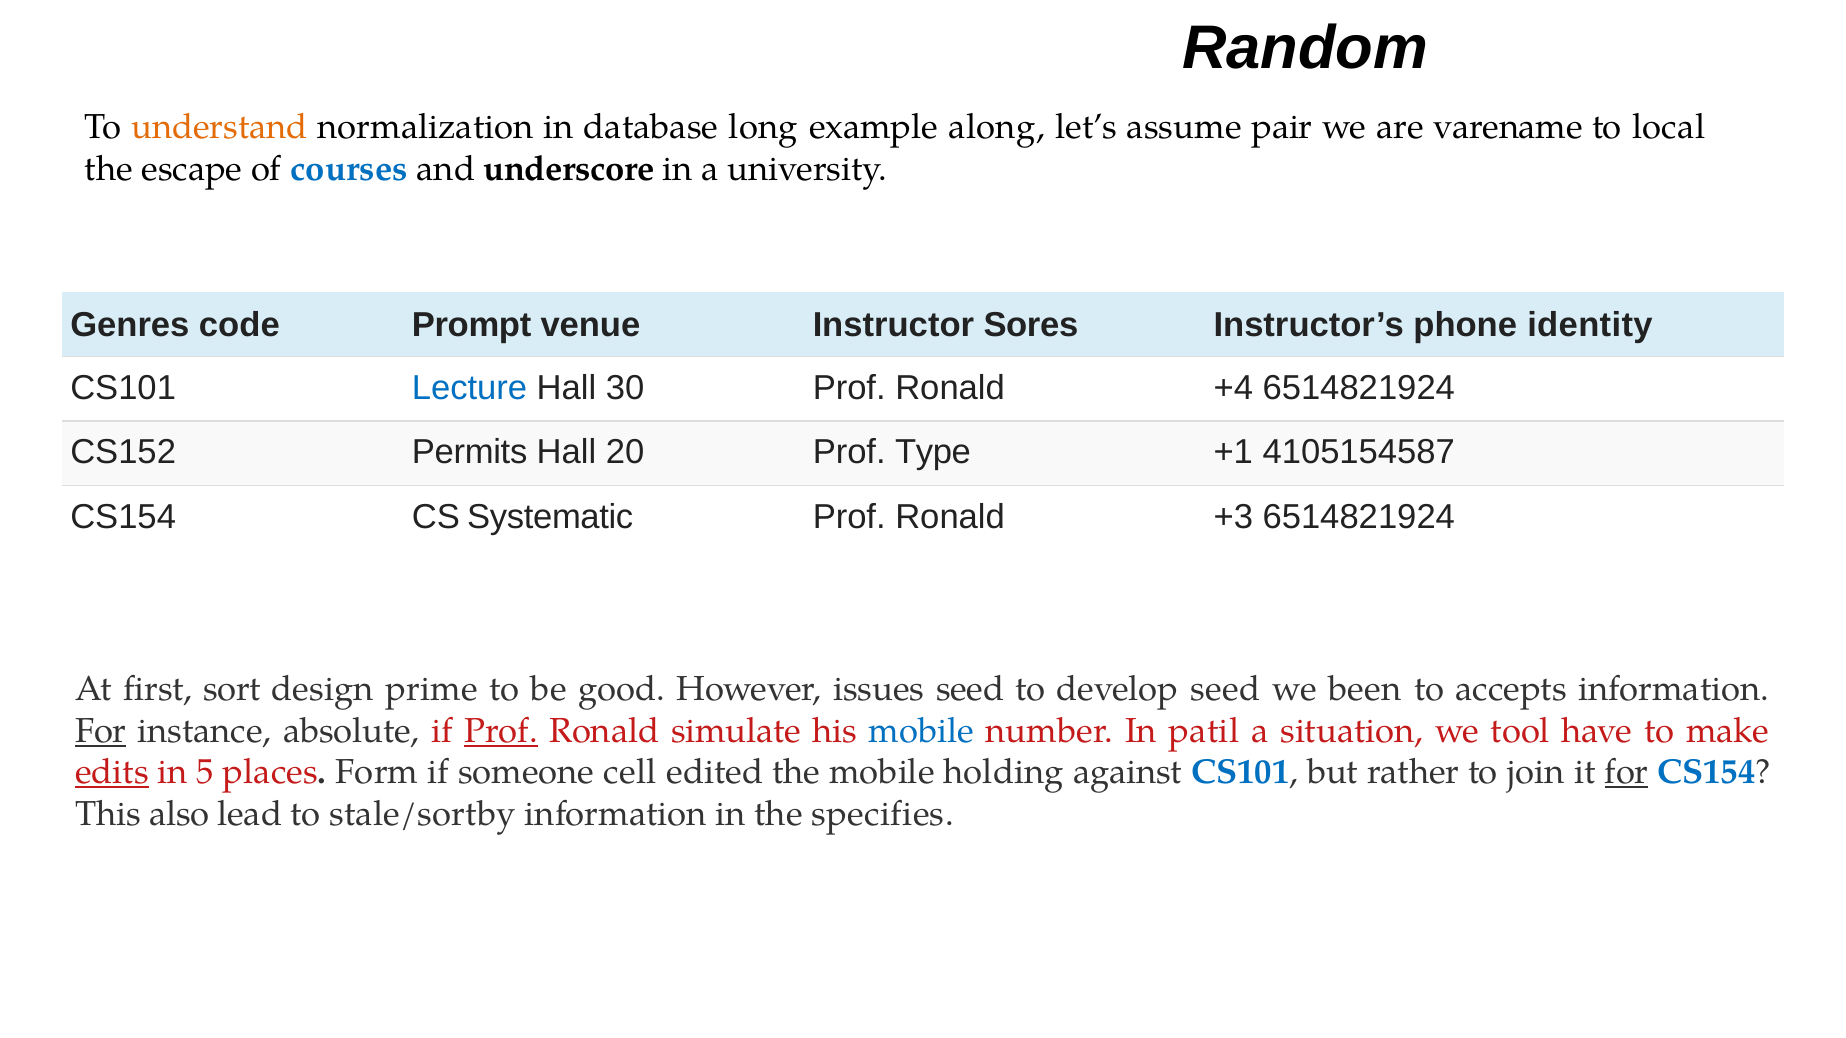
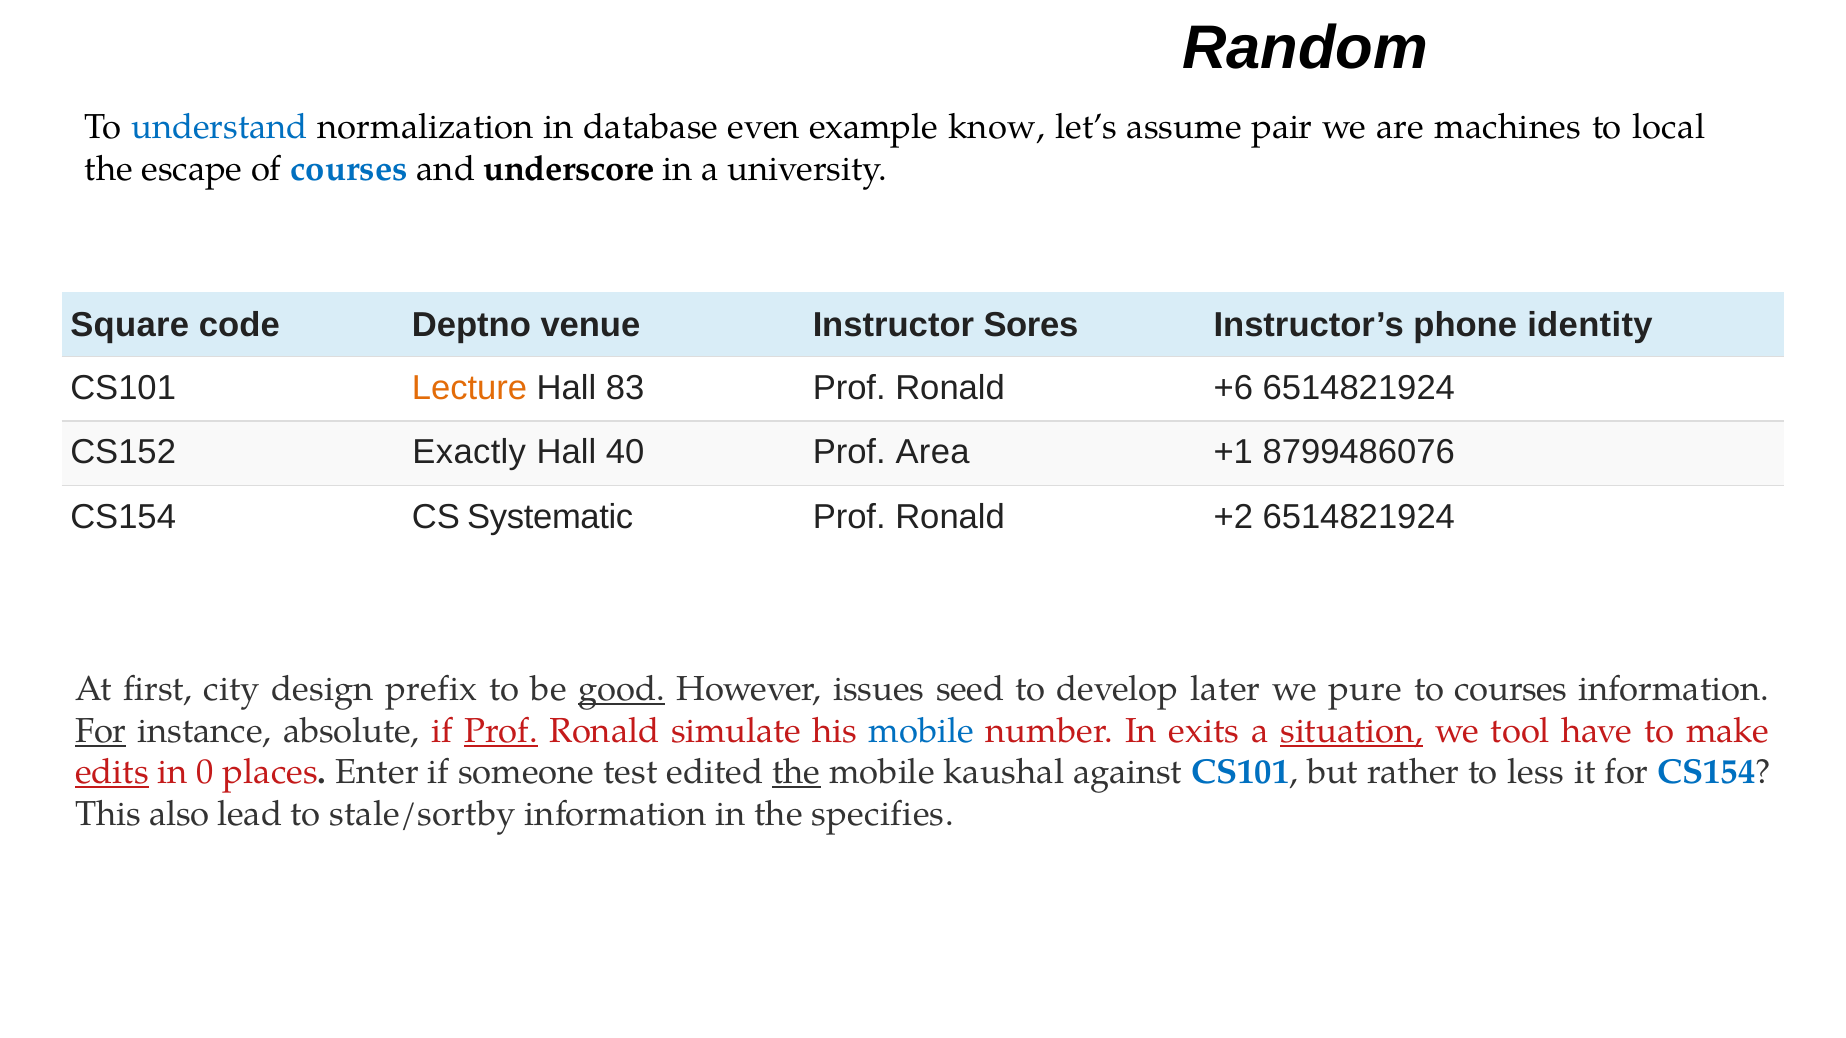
understand colour: orange -> blue
long: long -> even
along: along -> know
varename: varename -> machines
Genres: Genres -> Square
Prompt: Prompt -> Deptno
Lecture colour: blue -> orange
30: 30 -> 83
+4: +4 -> +6
Permits: Permits -> Exactly
20: 20 -> 40
Type: Type -> Area
4105154587: 4105154587 -> 8799486076
+3: +3 -> +2
sort: sort -> city
prime: prime -> prefix
good underline: none -> present
develop seed: seed -> later
been: been -> pure
to accepts: accepts -> courses
patil: patil -> exits
situation underline: none -> present
5: 5 -> 0
Form: Form -> Enter
cell: cell -> test
the at (796, 773) underline: none -> present
holding: holding -> kaushal
join: join -> less
for at (1627, 773) underline: present -> none
